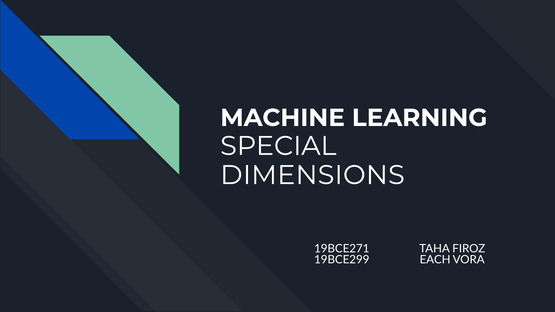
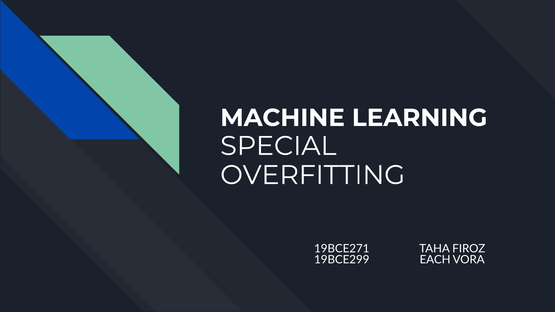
DIMENSIONS: DIMENSIONS -> OVERFITTING
